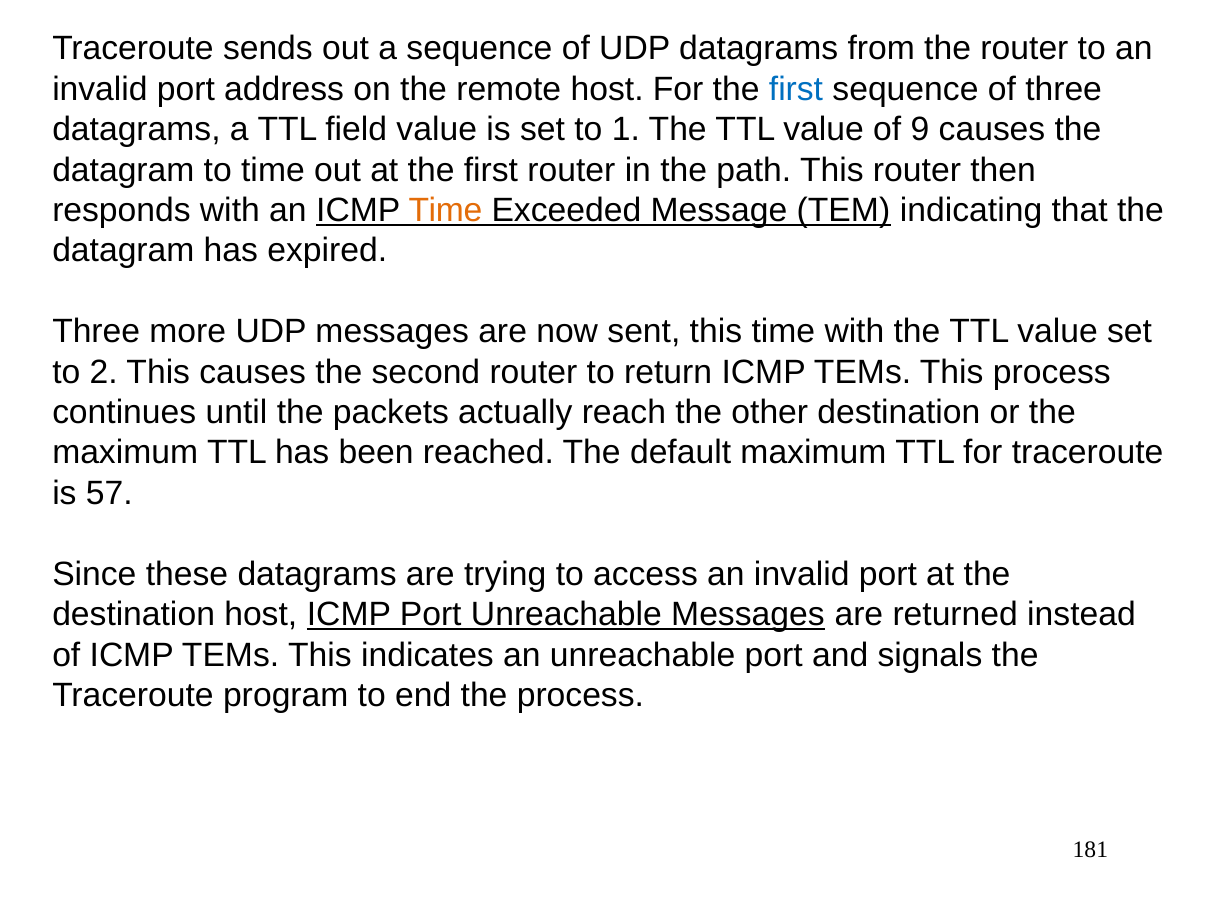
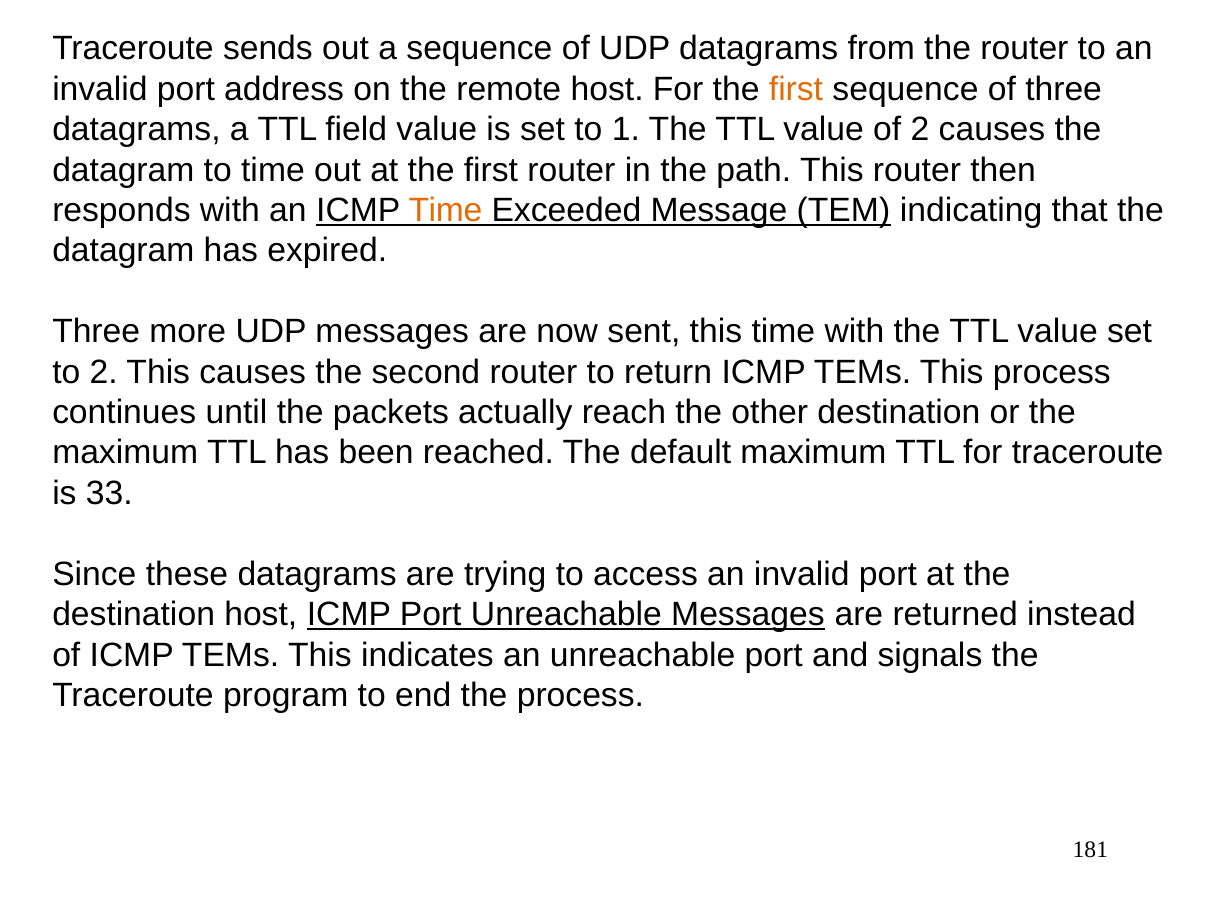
first at (796, 89) colour: blue -> orange
of 9: 9 -> 2
57: 57 -> 33
